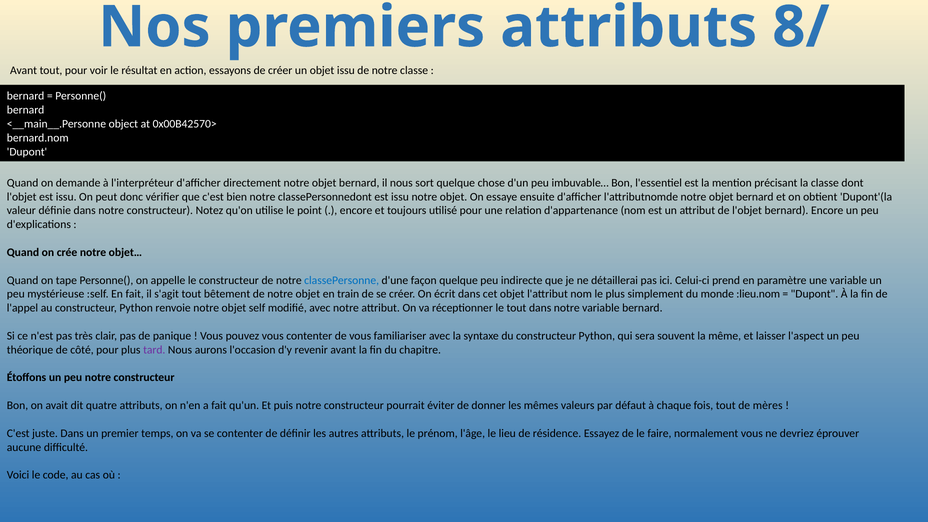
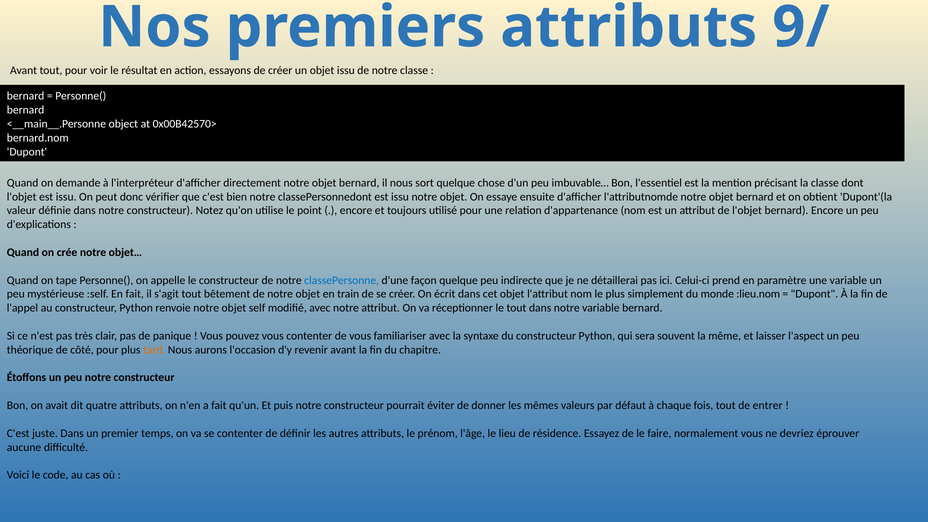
8/: 8/ -> 9/
tard colour: purple -> orange
mères: mères -> entrer
